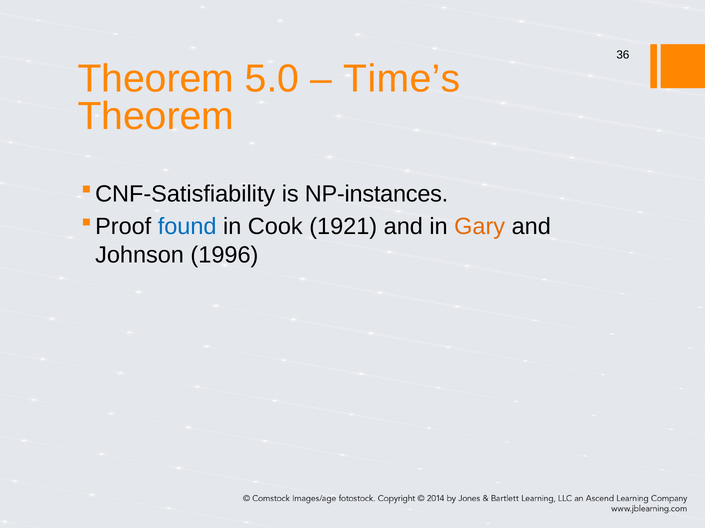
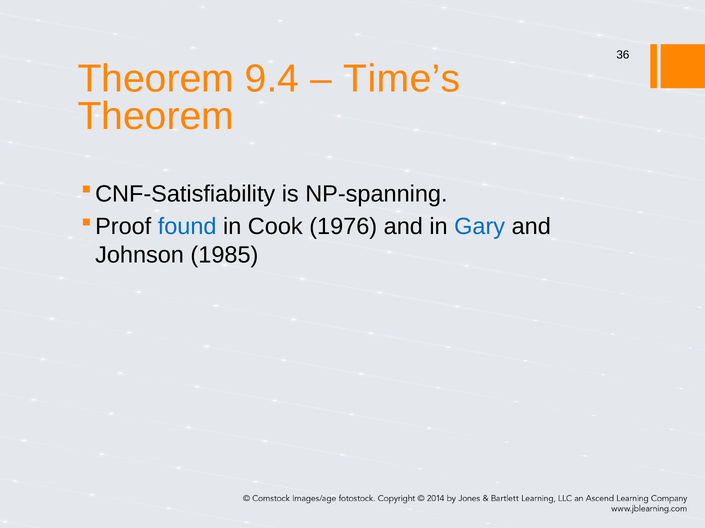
5.0: 5.0 -> 9.4
NP-instances: NP-instances -> NP-spanning
1921: 1921 -> 1976
Gary colour: orange -> blue
1996: 1996 -> 1985
